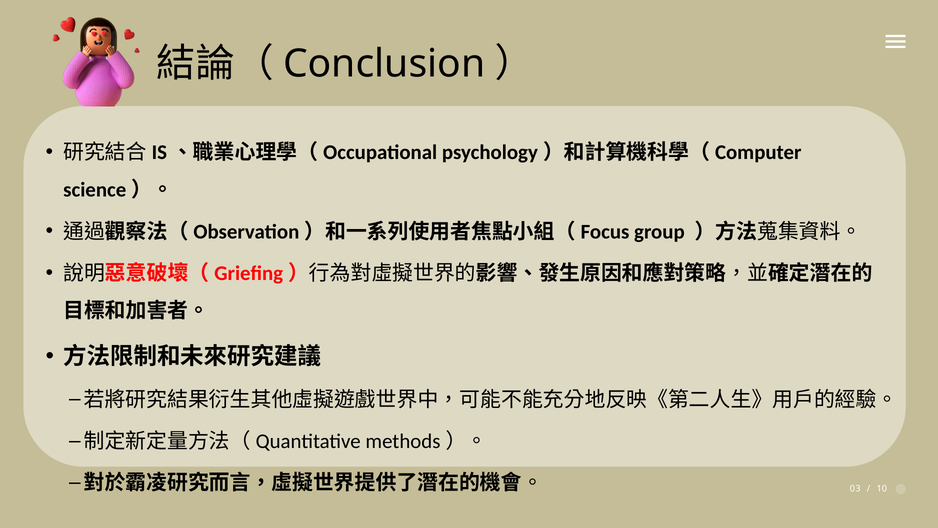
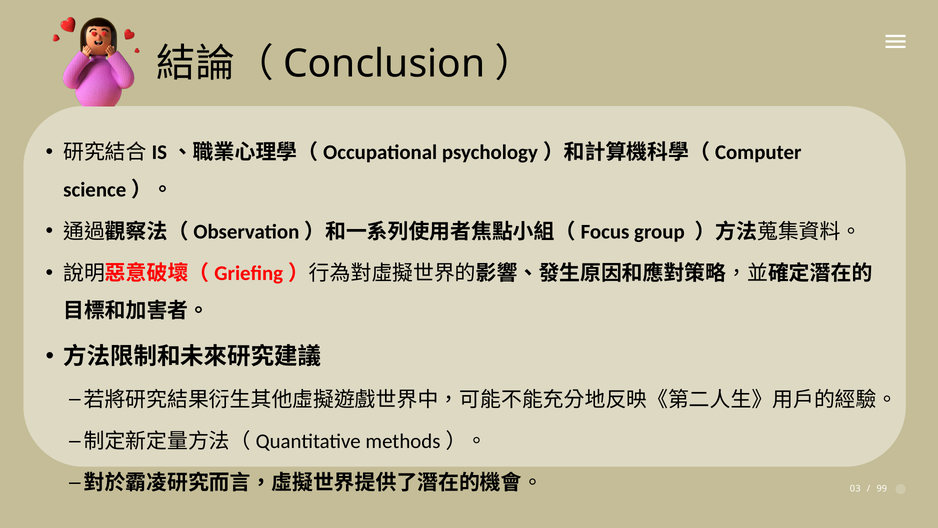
10: 10 -> 99
